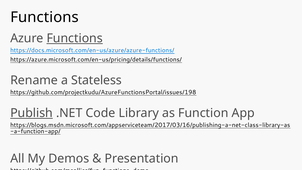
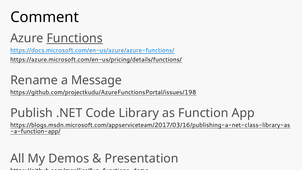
Functions at (45, 17): Functions -> Comment
Stateless: Stateless -> Message
Publish underline: present -> none
